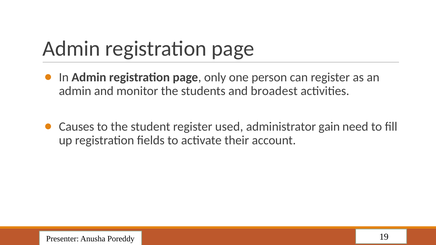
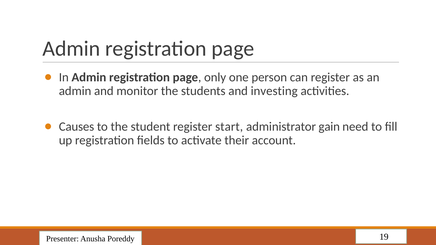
broadest: broadest -> investing
used: used -> start
